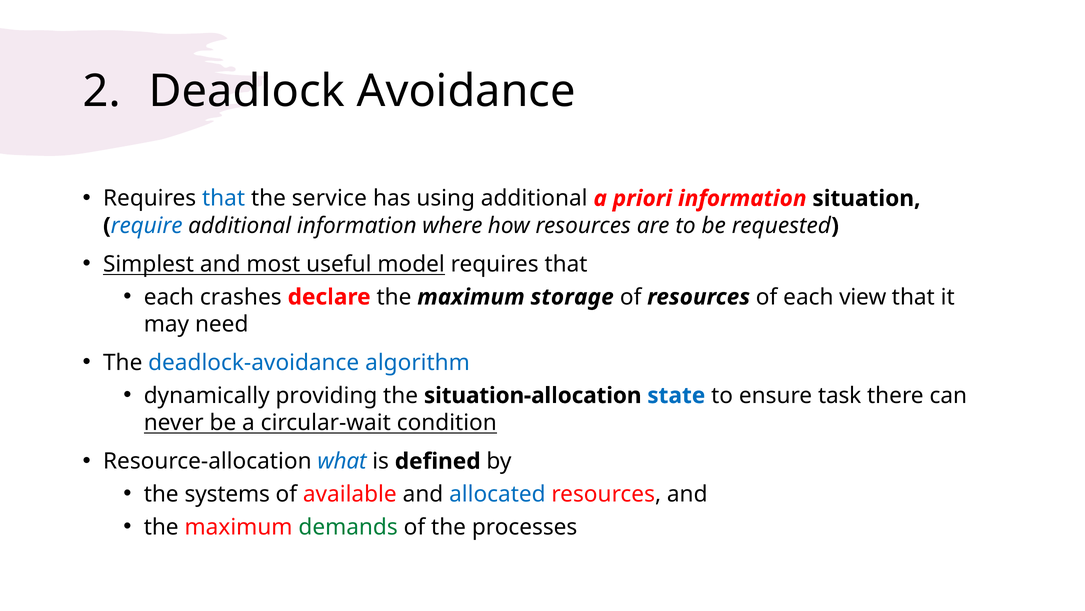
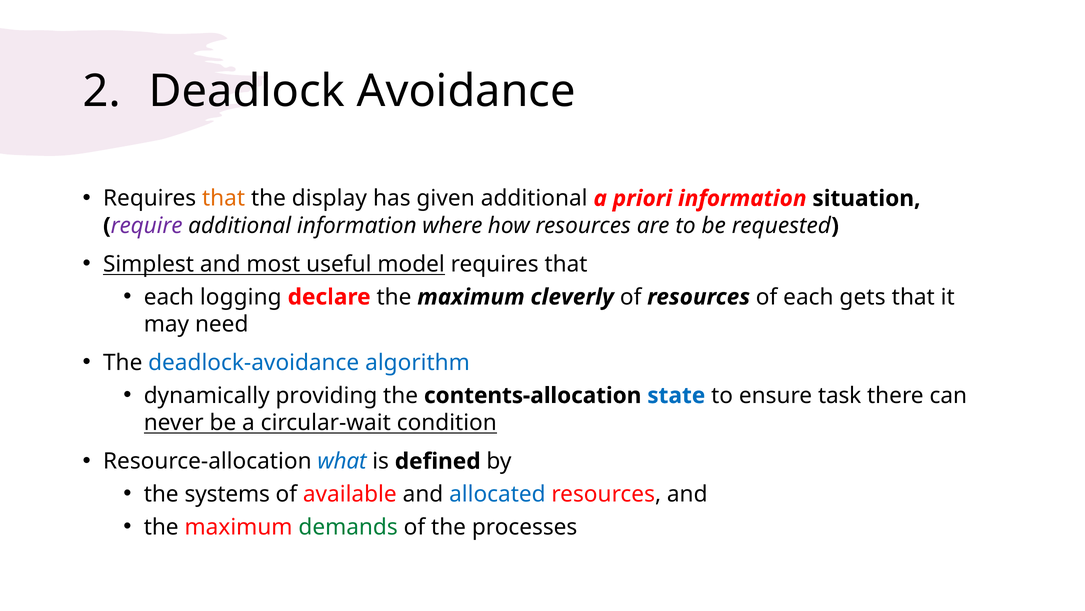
that at (224, 198) colour: blue -> orange
service: service -> display
using: using -> given
require colour: blue -> purple
crashes: crashes -> logging
storage: storage -> cleverly
view: view -> gets
situation-allocation: situation-allocation -> contents-allocation
